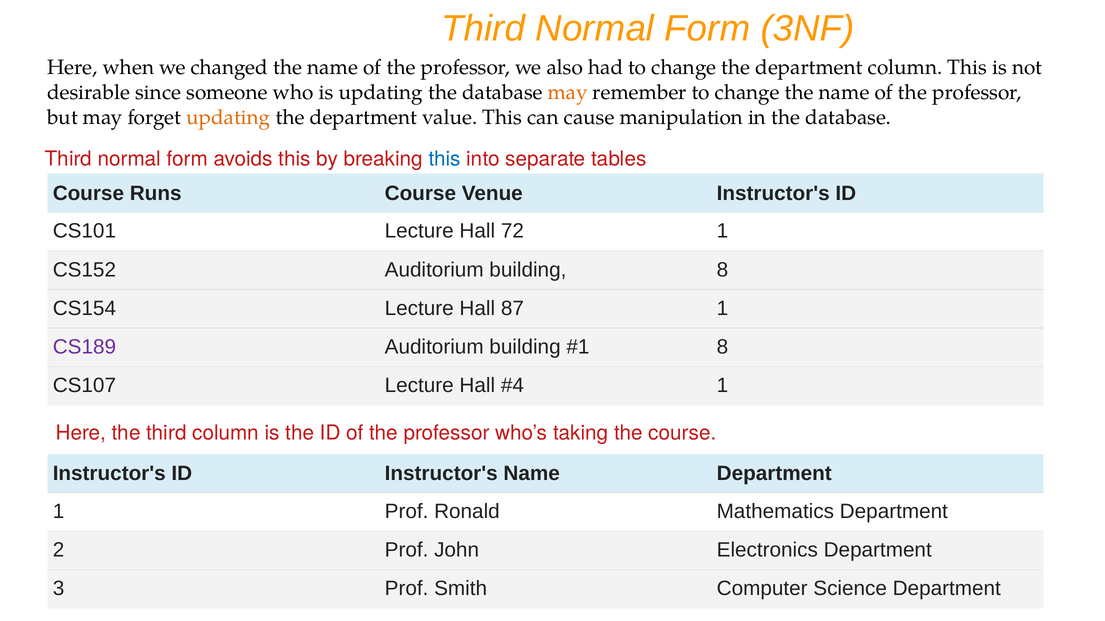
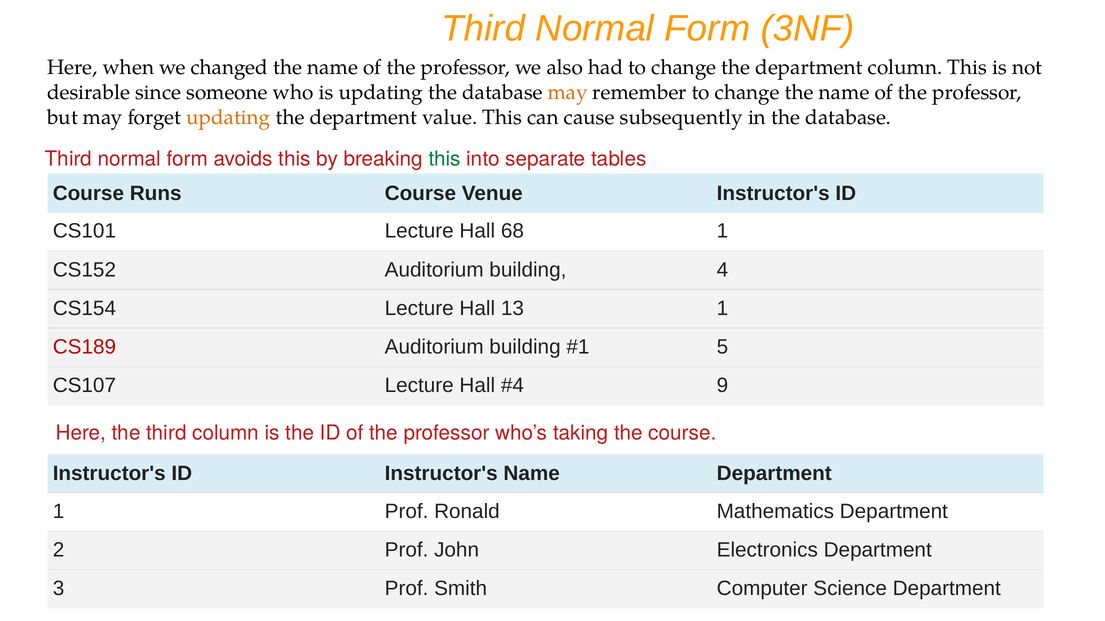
manipulation: manipulation -> subsequently
this at (445, 159) colour: blue -> green
72: 72 -> 68
building 8: 8 -> 4
87: 87 -> 13
CS189 colour: purple -> red
8 at (722, 347): 8 -> 5
1 at (722, 386): 1 -> 9
